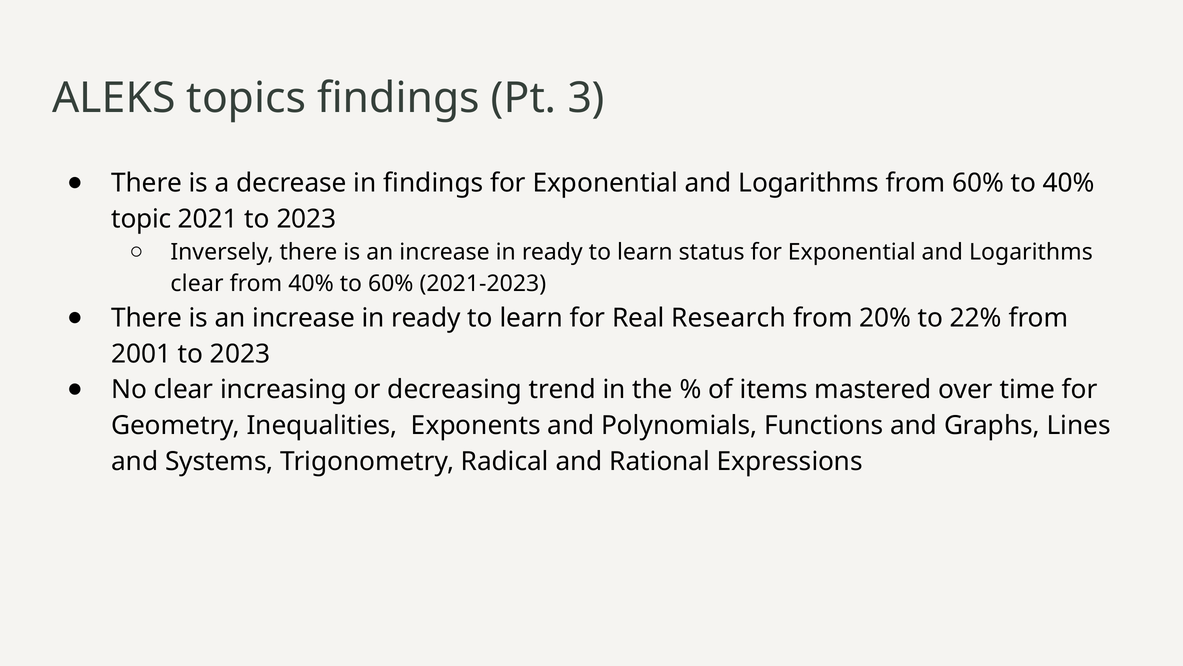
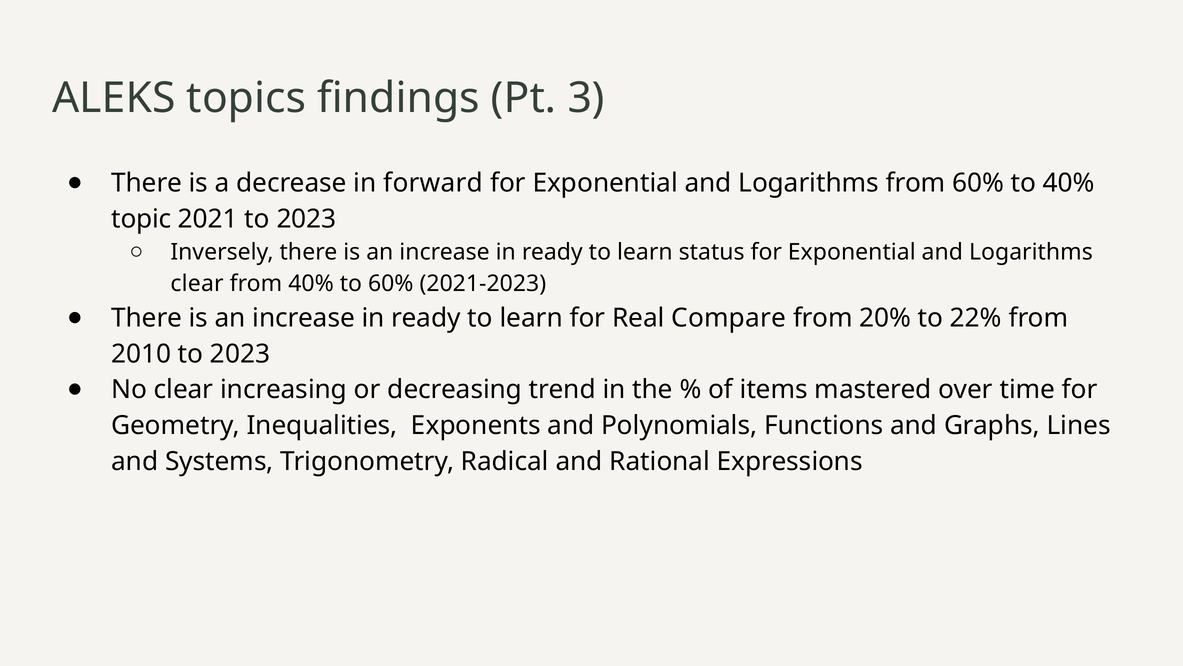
in findings: findings -> forward
Research: Research -> Compare
2001: 2001 -> 2010
